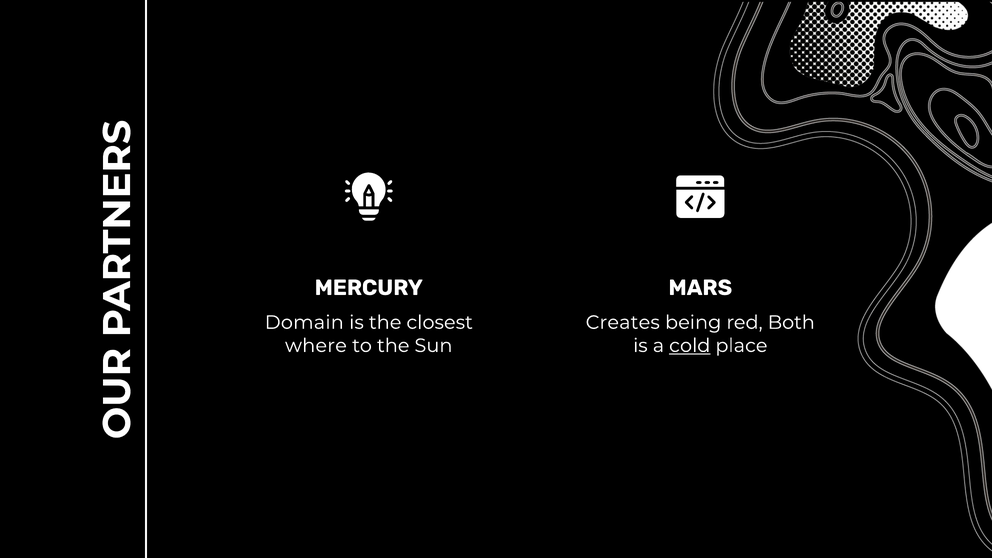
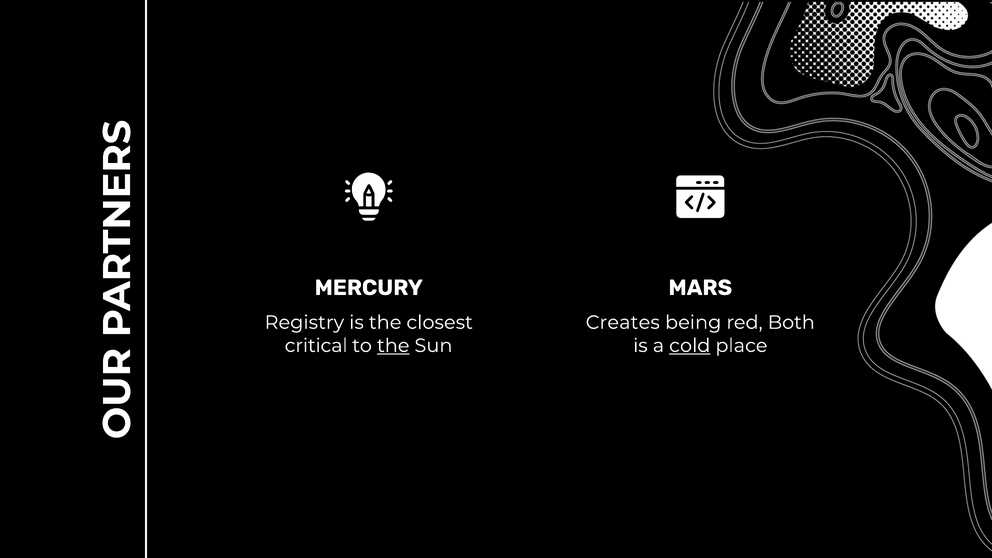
Domain: Domain -> Registry
where: where -> critical
the at (393, 346) underline: none -> present
